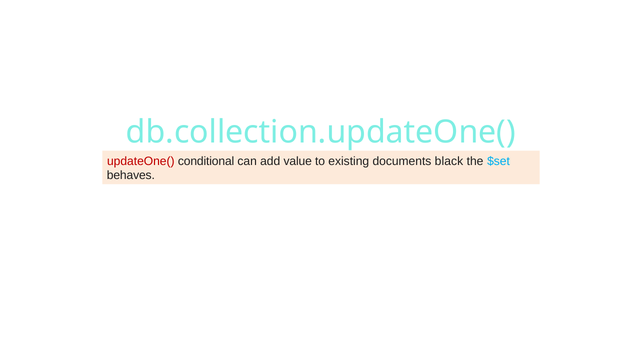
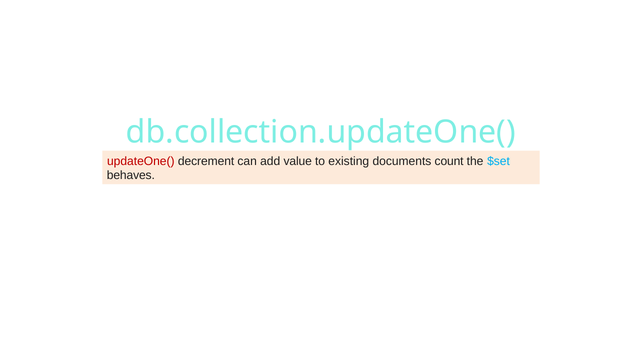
conditional: conditional -> decrement
black: black -> count
